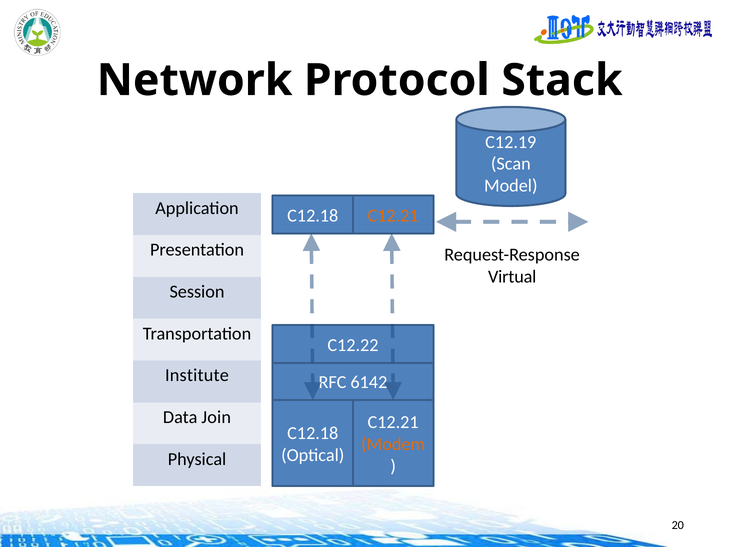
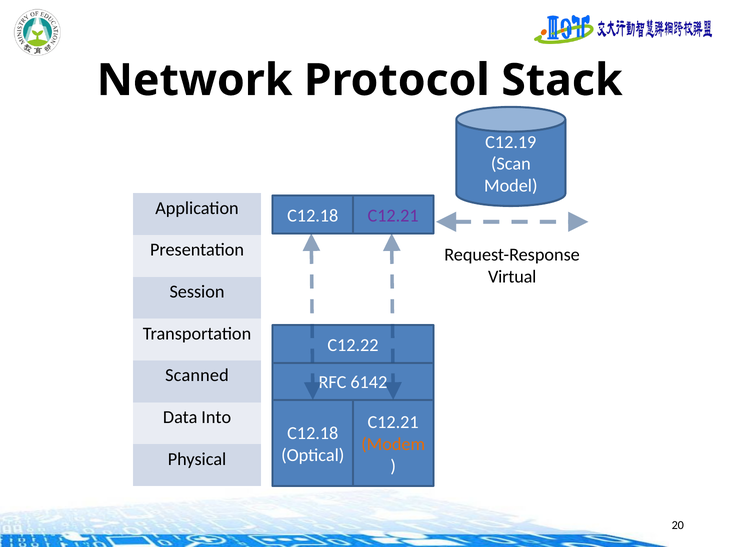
C12.21 at (393, 216) colour: orange -> purple
Institute: Institute -> Scanned
Join: Join -> Into
